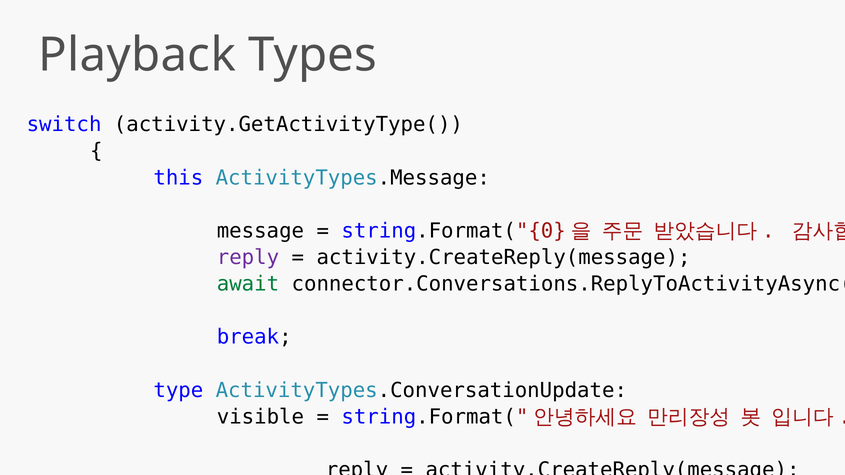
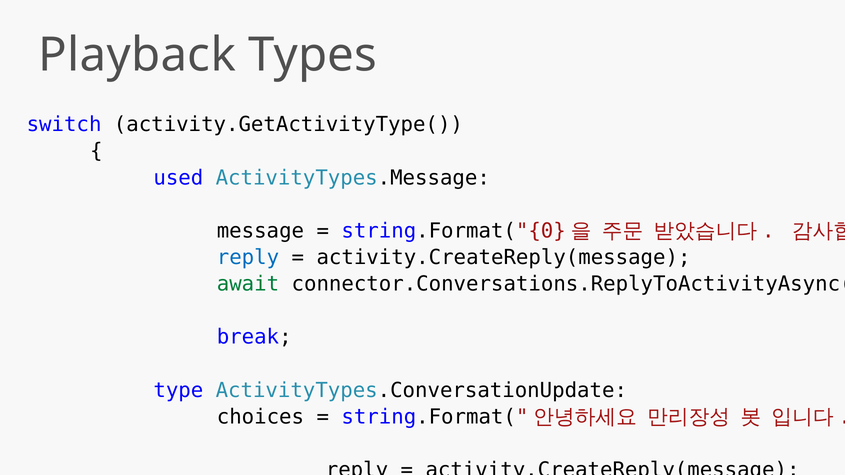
this: this -> used
reply at (248, 258) colour: purple -> blue
visible: visible -> choices
